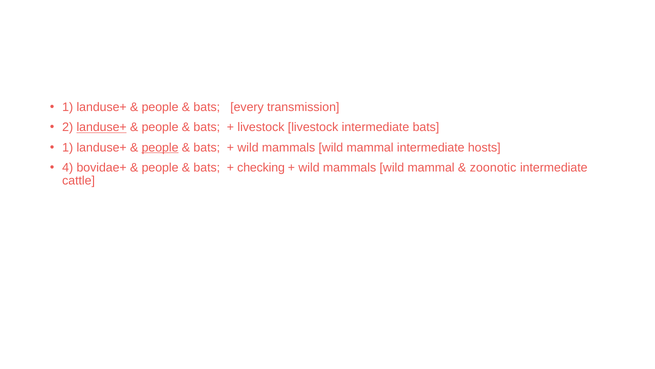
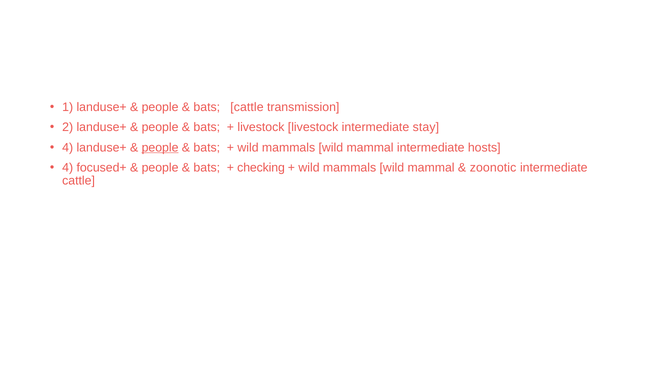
bats every: every -> cattle
landuse+ at (102, 127) underline: present -> none
intermediate bats: bats -> stay
1 at (68, 147): 1 -> 4
bovidae+: bovidae+ -> focused+
